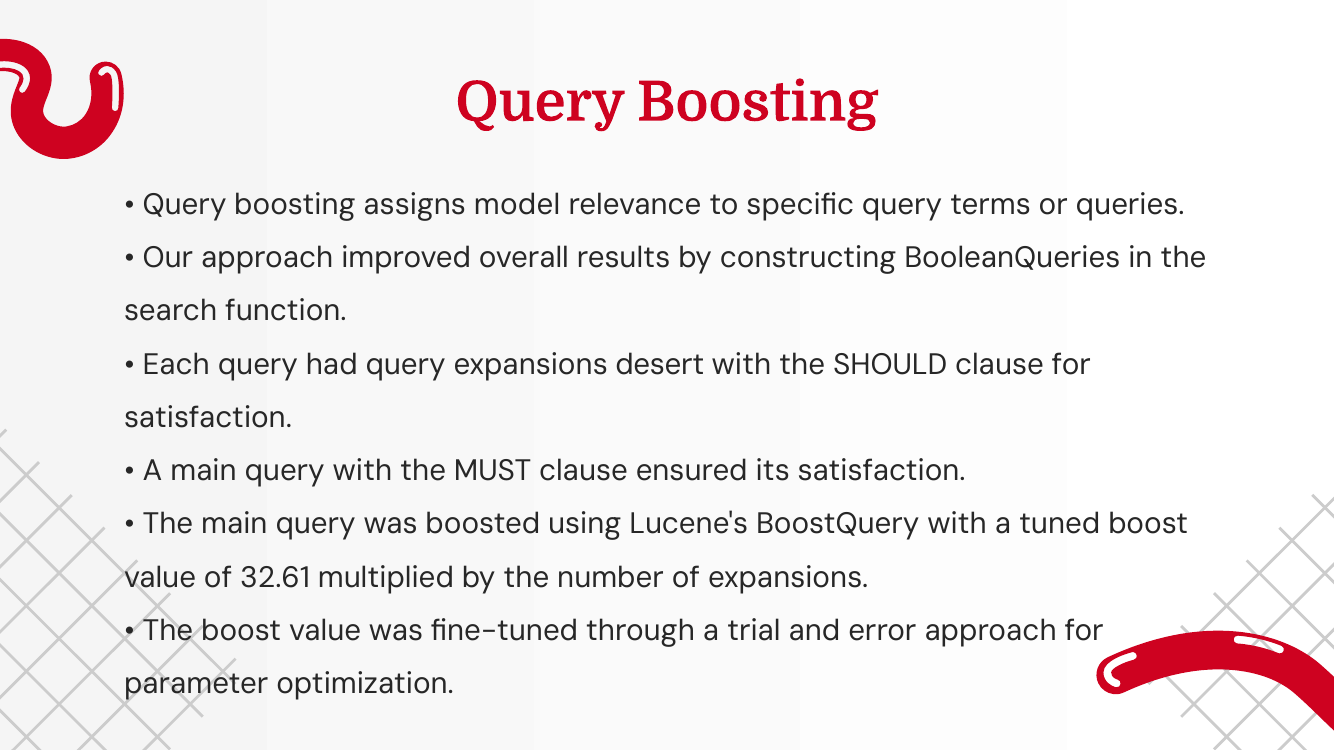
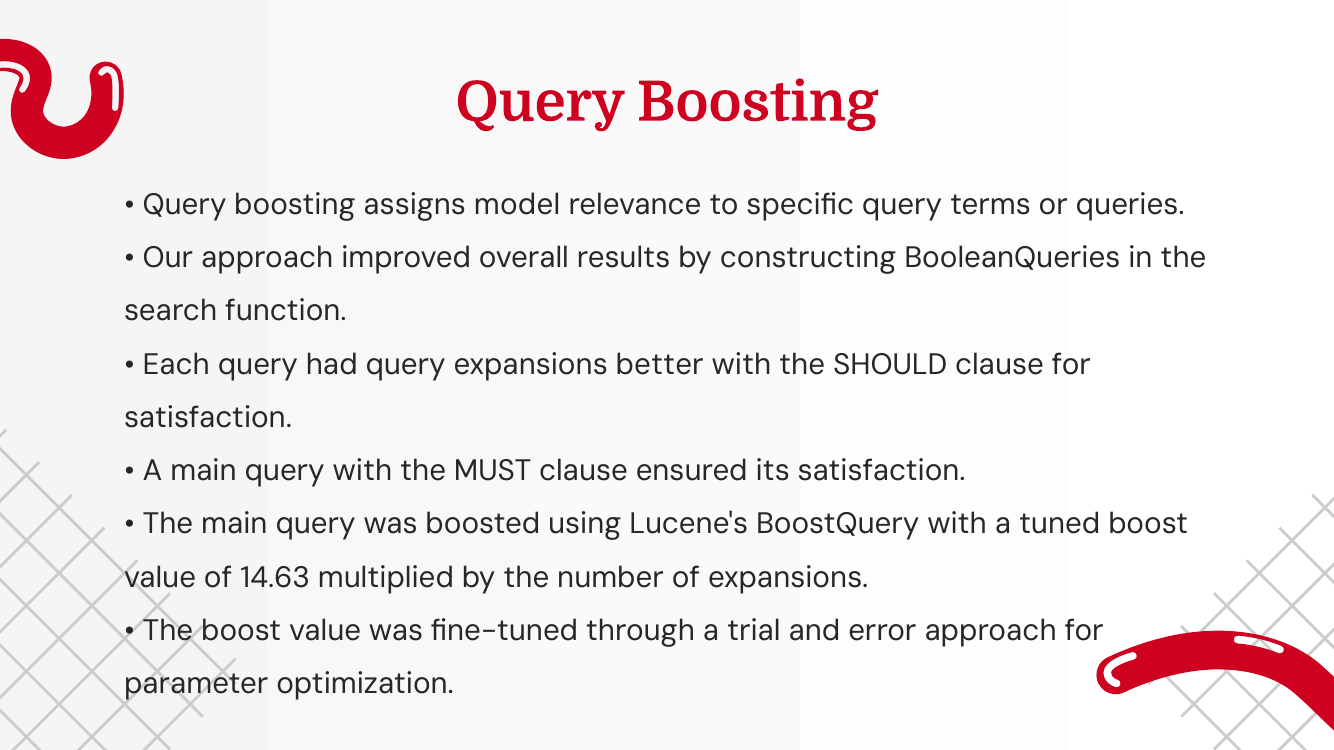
desert: desert -> better
32.61: 32.61 -> 14.63
